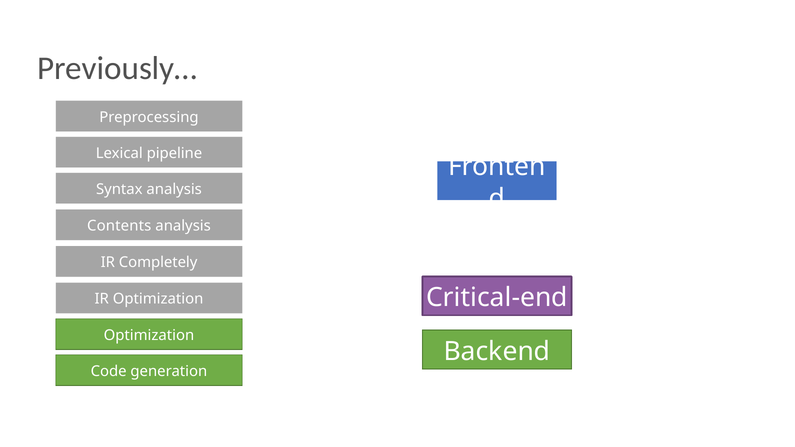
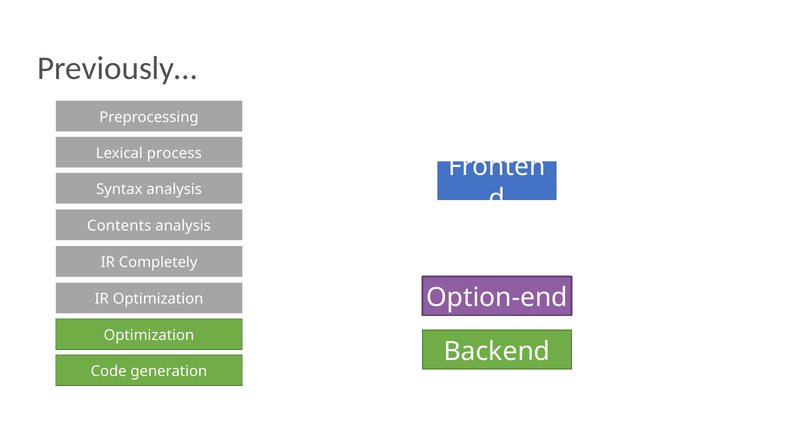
pipeline: pipeline -> process
Critical-end: Critical-end -> Option-end
